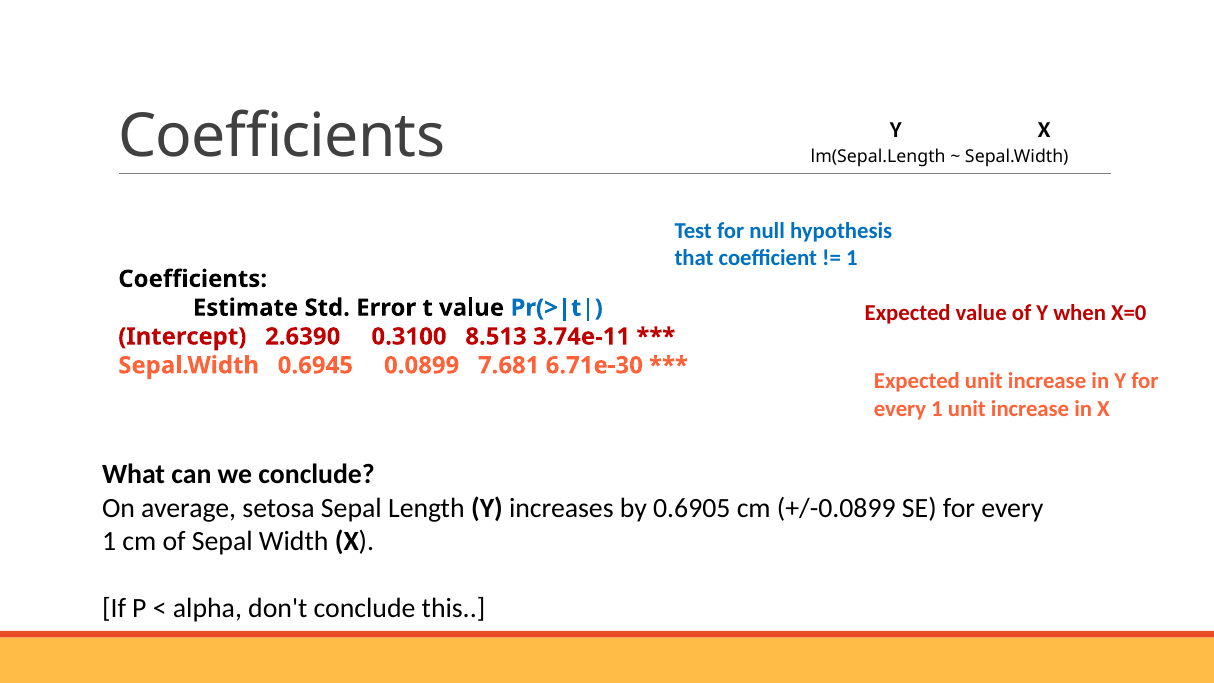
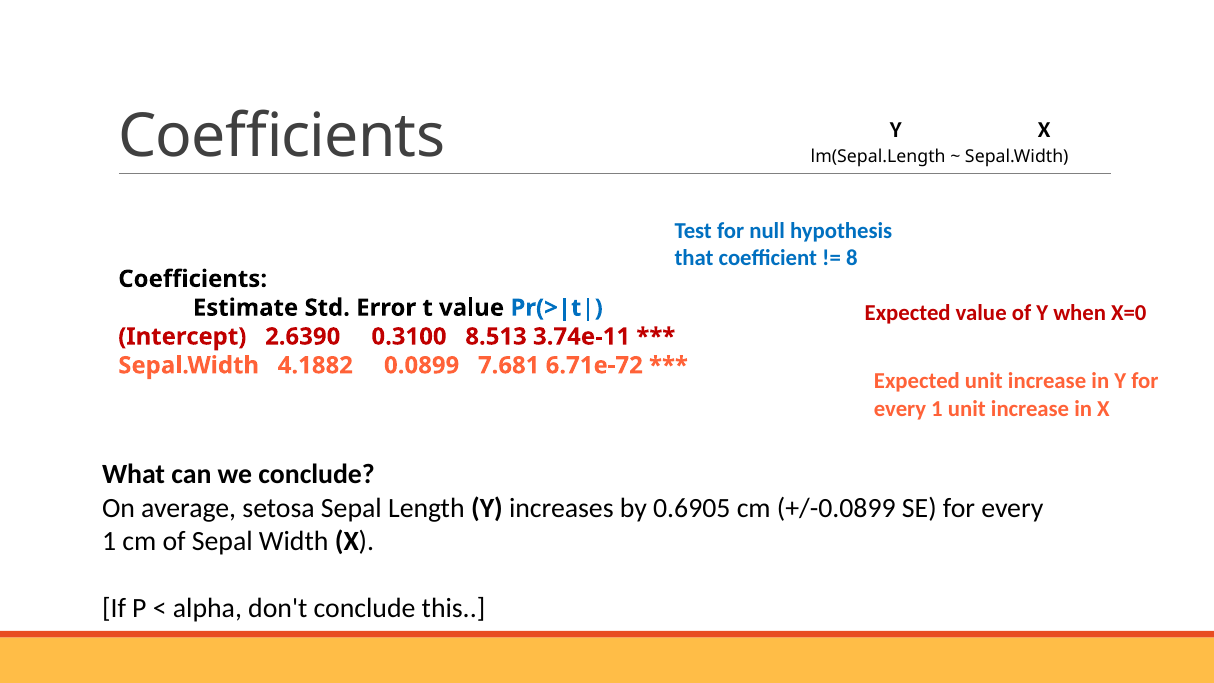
1 at (852, 258): 1 -> 8
0.6945: 0.6945 -> 4.1882
6.71e-30: 6.71e-30 -> 6.71e-72
